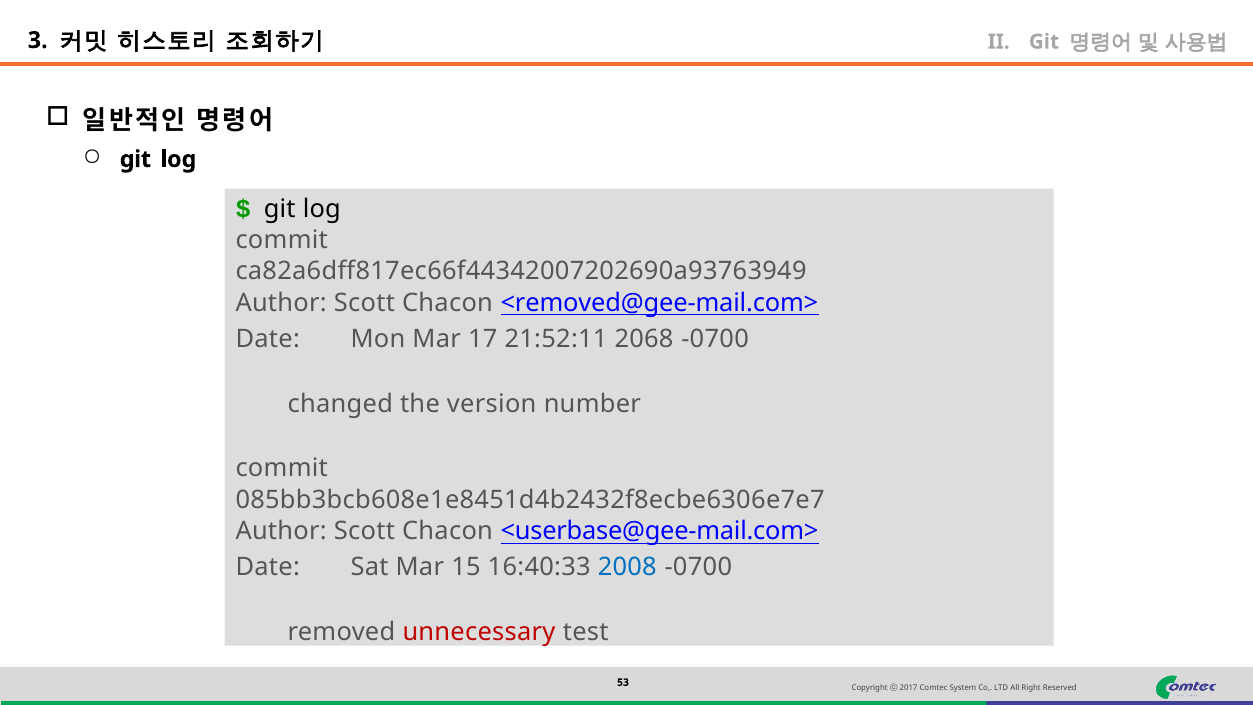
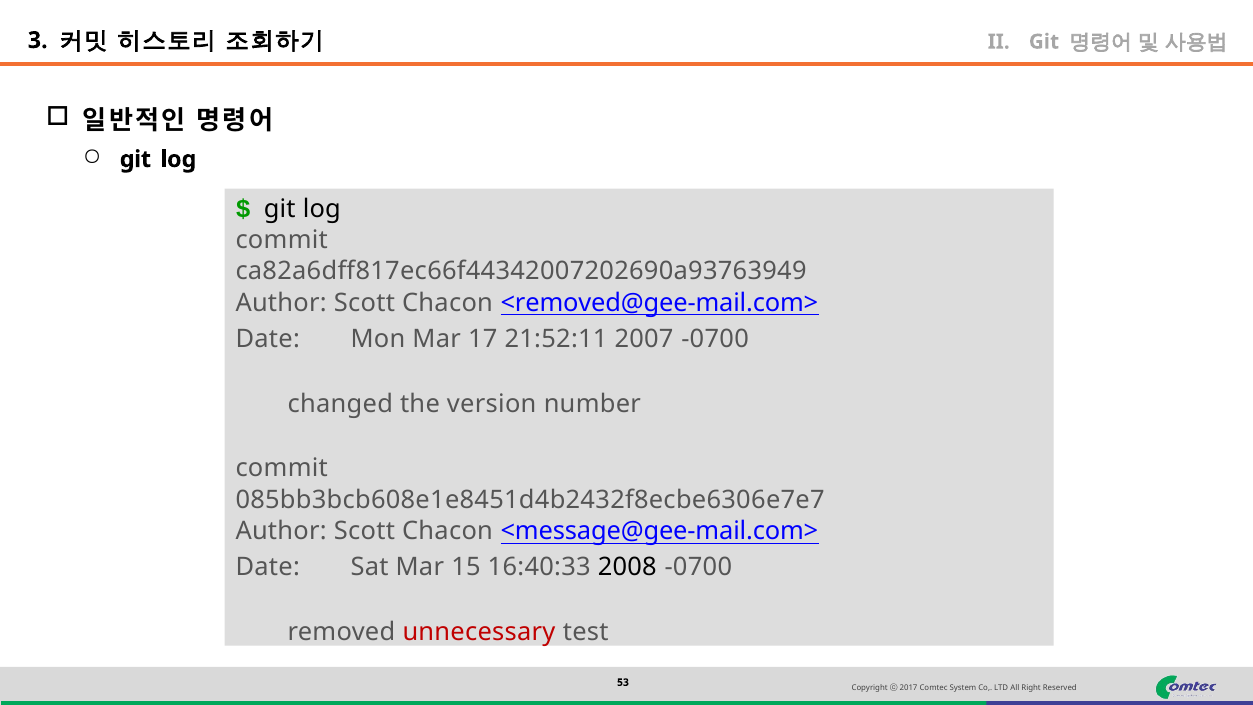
2068: 2068 -> 2007
<userbase@gee-mail.com>: <userbase@gee-mail.com> -> <message@gee-mail.com>
2008 colour: blue -> black
